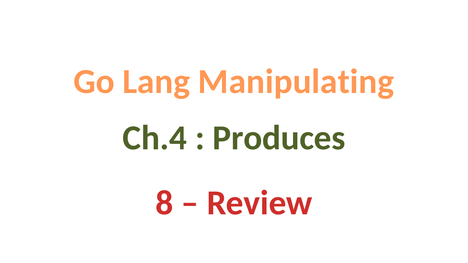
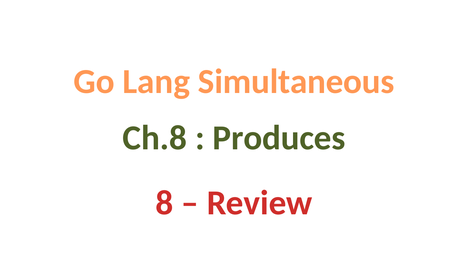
Manipulating: Manipulating -> Simultaneous
Ch.4: Ch.4 -> Ch.8
